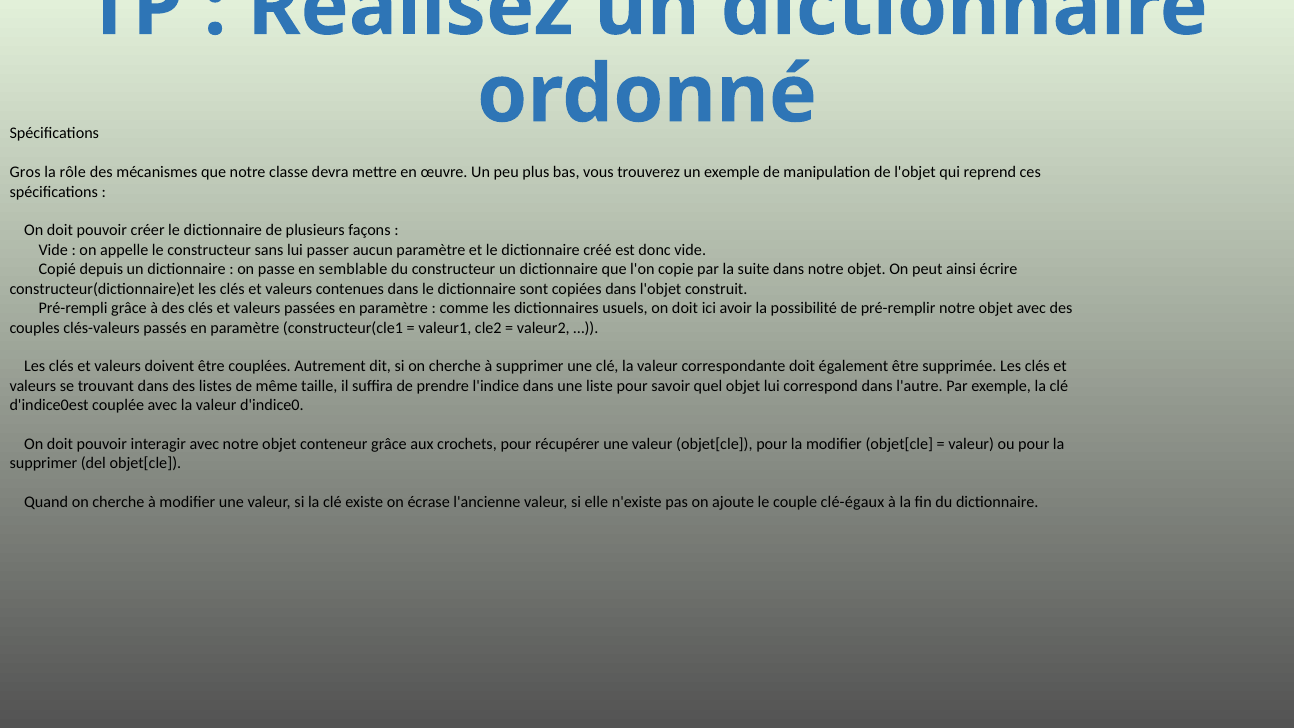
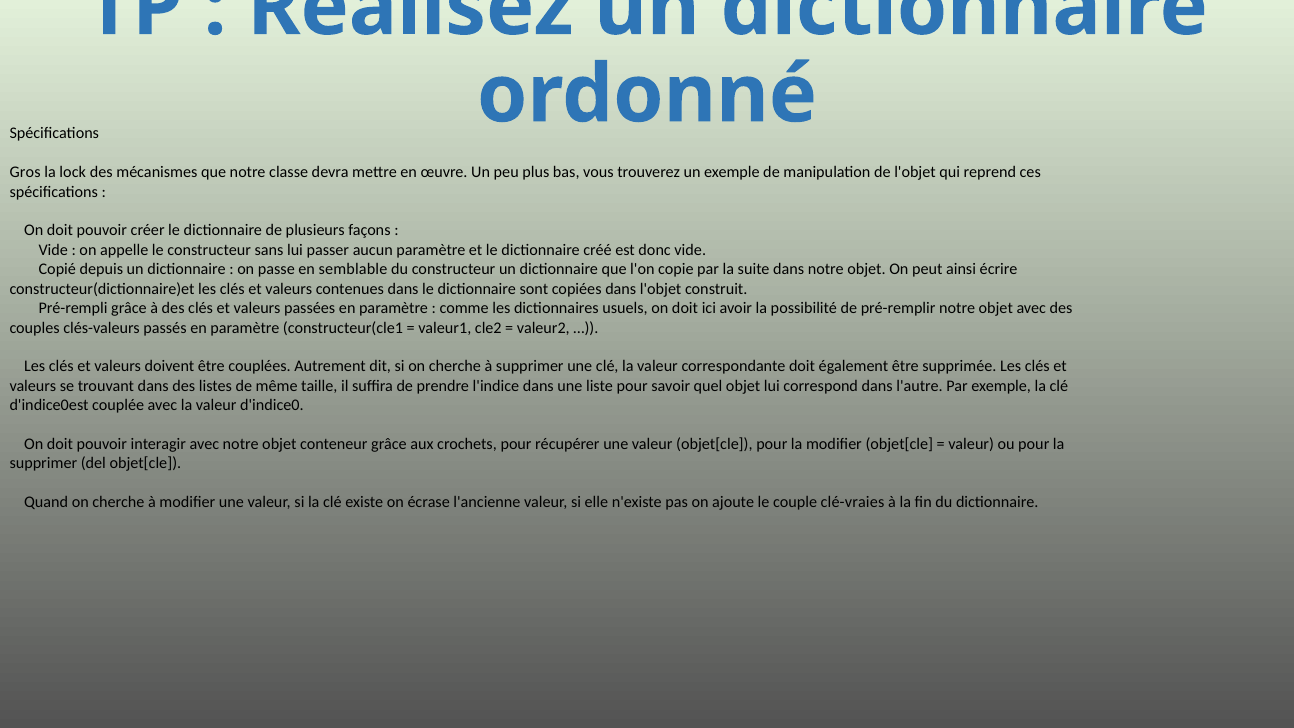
rôle: rôle -> lock
clé-égaux: clé-égaux -> clé-vraies
